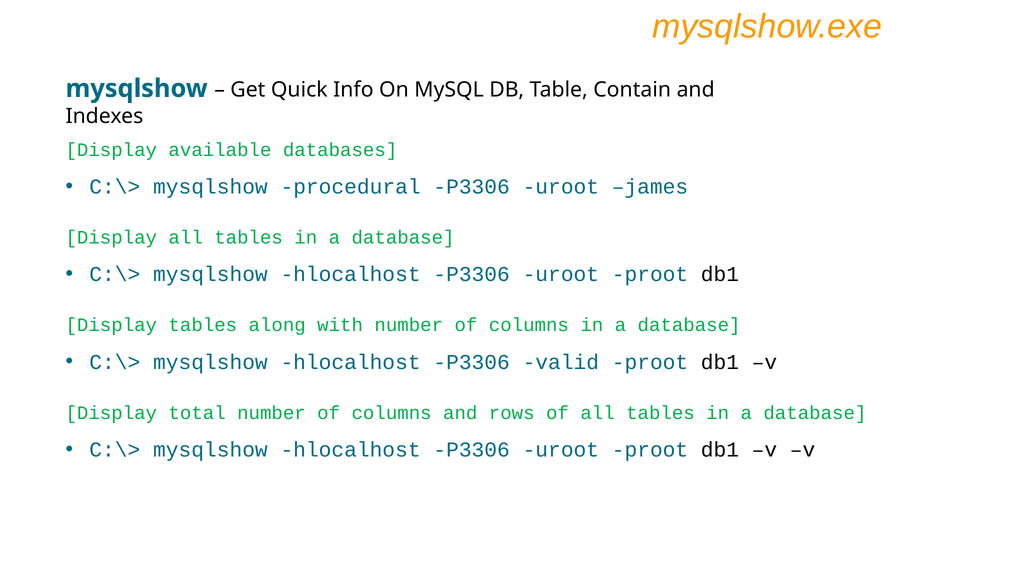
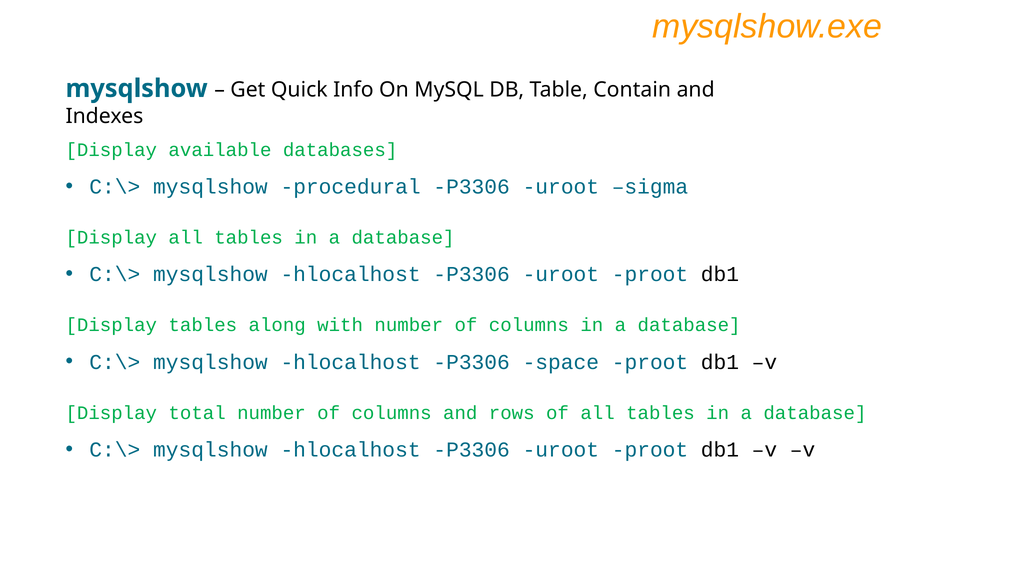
james: james -> sigma
valid: valid -> space
